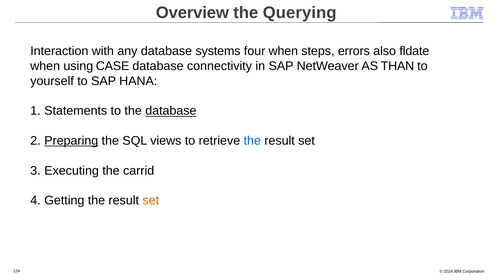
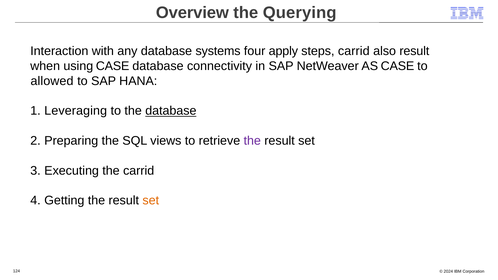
four when: when -> apply
steps errors: errors -> carrid
also fldate: fldate -> result
AS THAN: THAN -> CASE
yourself: yourself -> allowed
Statements: Statements -> Leveraging
Preparing underline: present -> none
the at (252, 141) colour: blue -> purple
